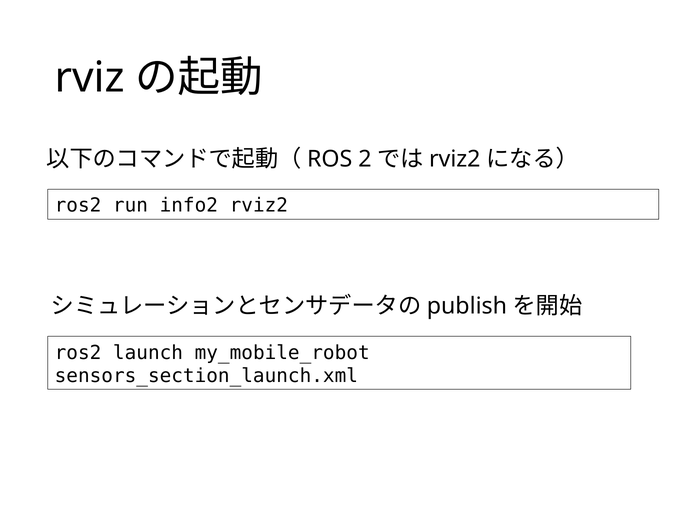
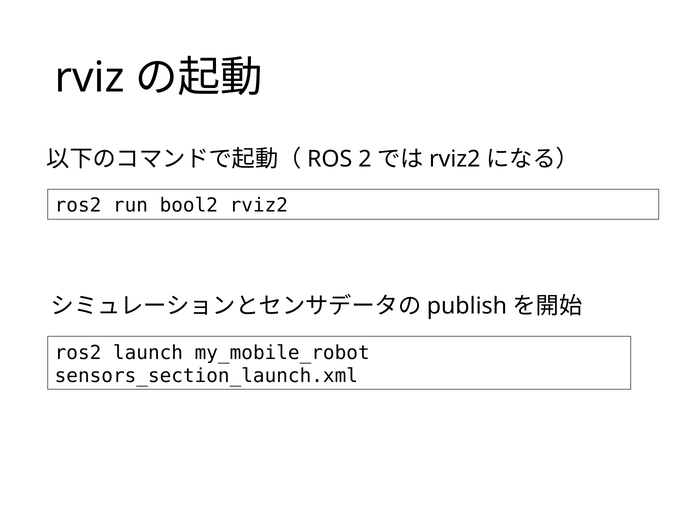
info2: info2 -> bool2
